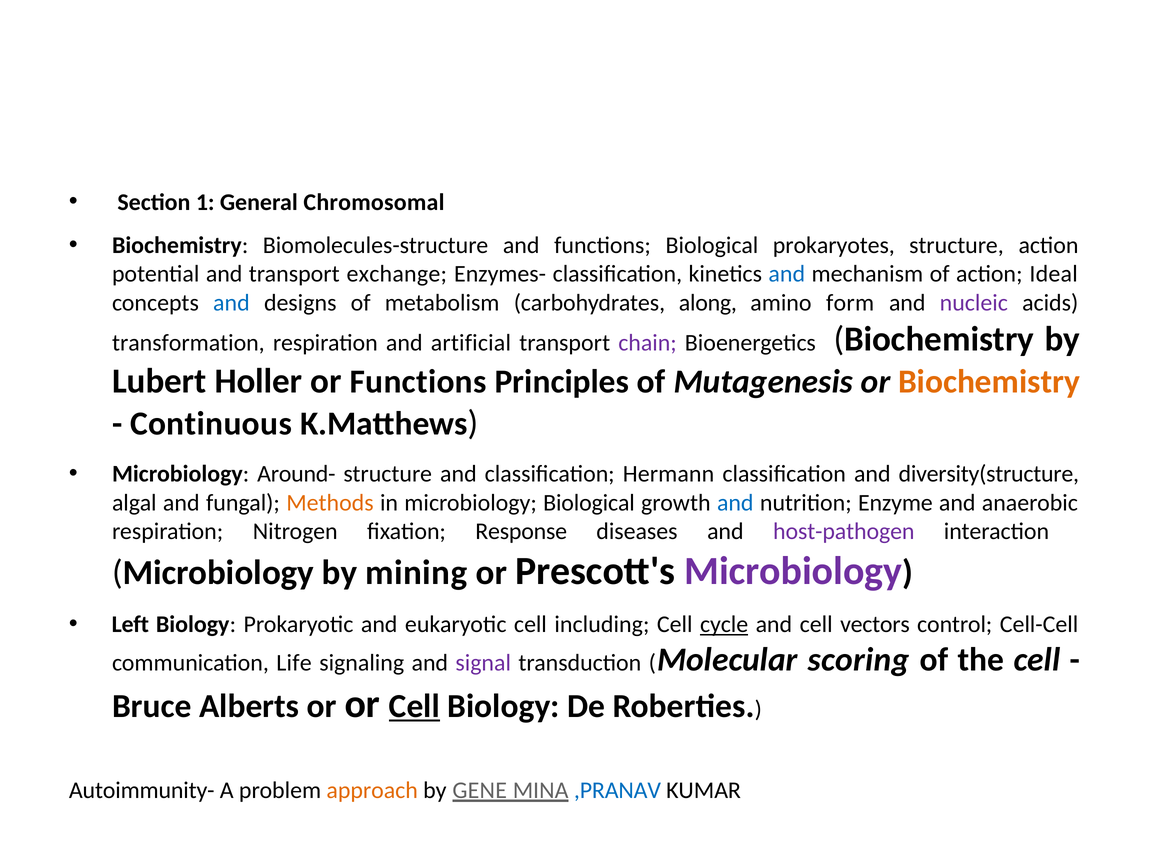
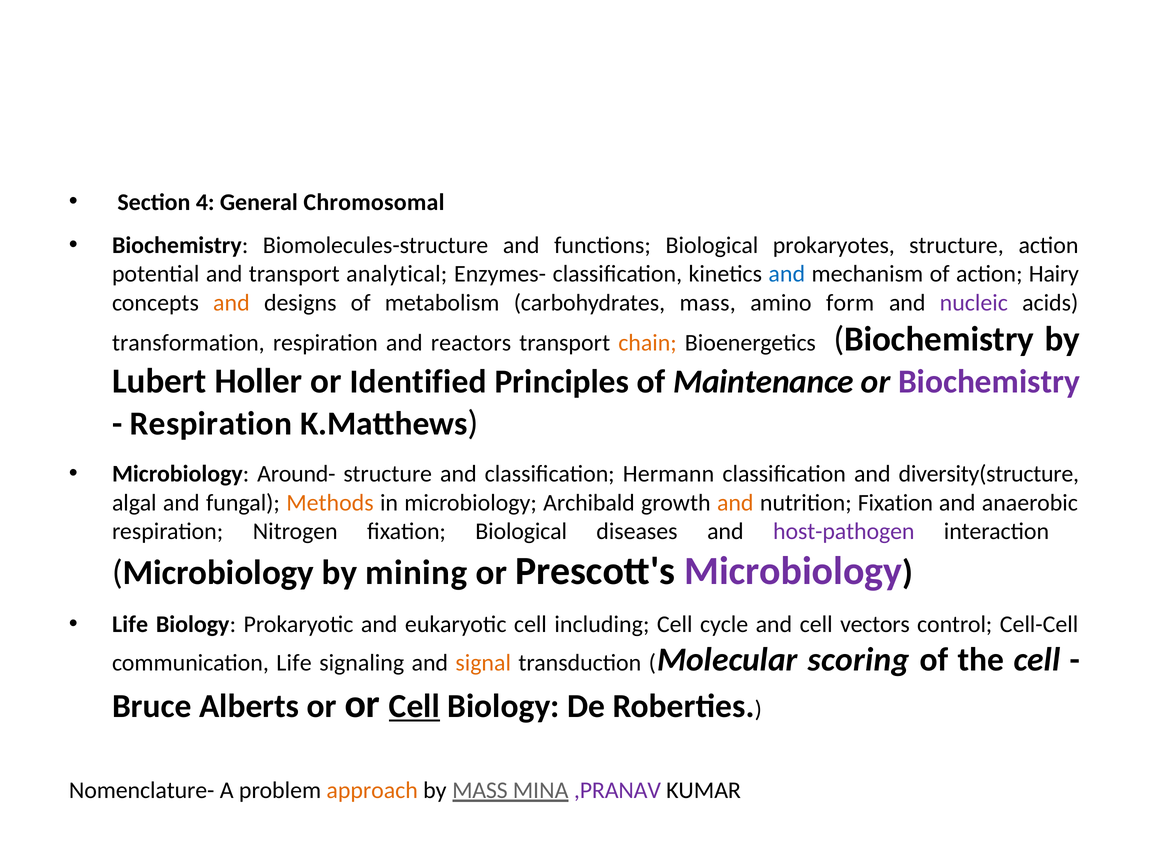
1: 1 -> 4
exchange: exchange -> analytical
Ideal: Ideal -> Hairy
and at (231, 303) colour: blue -> orange
carbohydrates along: along -> mass
artificial: artificial -> reactors
chain colour: purple -> orange
or Functions: Functions -> Identified
Mutagenesis: Mutagenesis -> Maintenance
Biochemistry at (989, 381) colour: orange -> purple
Continuous at (211, 424): Continuous -> Respiration
microbiology Biological: Biological -> Archibald
and at (735, 503) colour: blue -> orange
nutrition Enzyme: Enzyme -> Fixation
fixation Response: Response -> Biological
Left at (130, 624): Left -> Life
cycle underline: present -> none
signal colour: purple -> orange
Autoimmunity-: Autoimmunity- -> Nomenclature-
by GENE: GENE -> MASS
,PRANAV colour: blue -> purple
